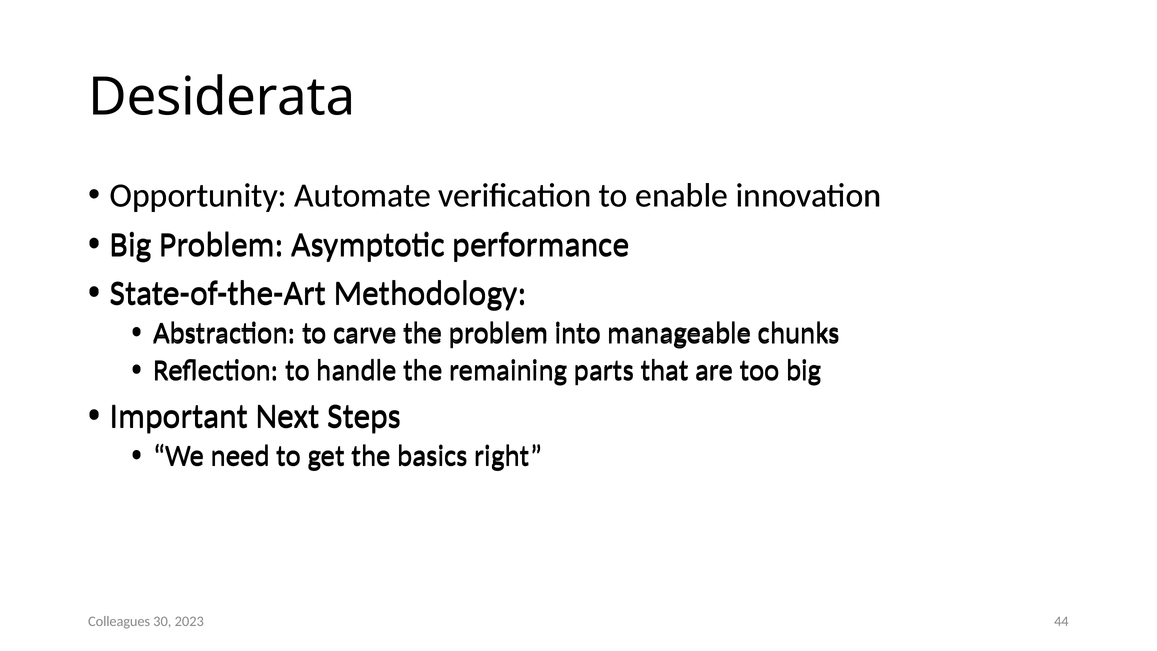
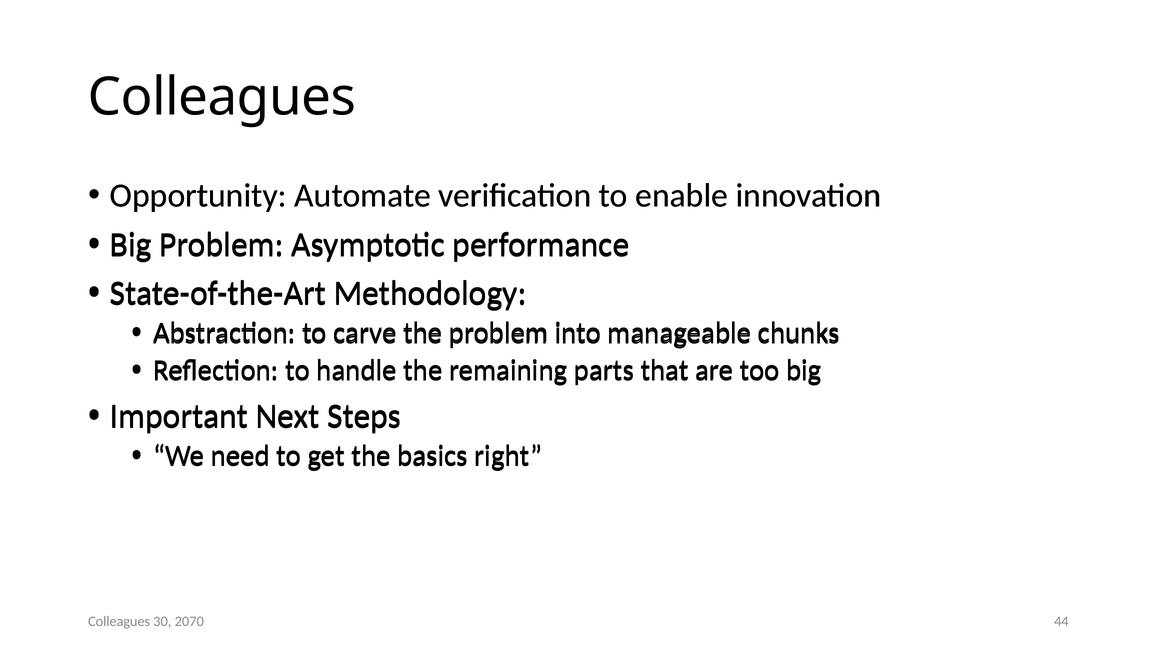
Desiderata at (222, 97): Desiderata -> Colleagues
2023: 2023 -> 2070
